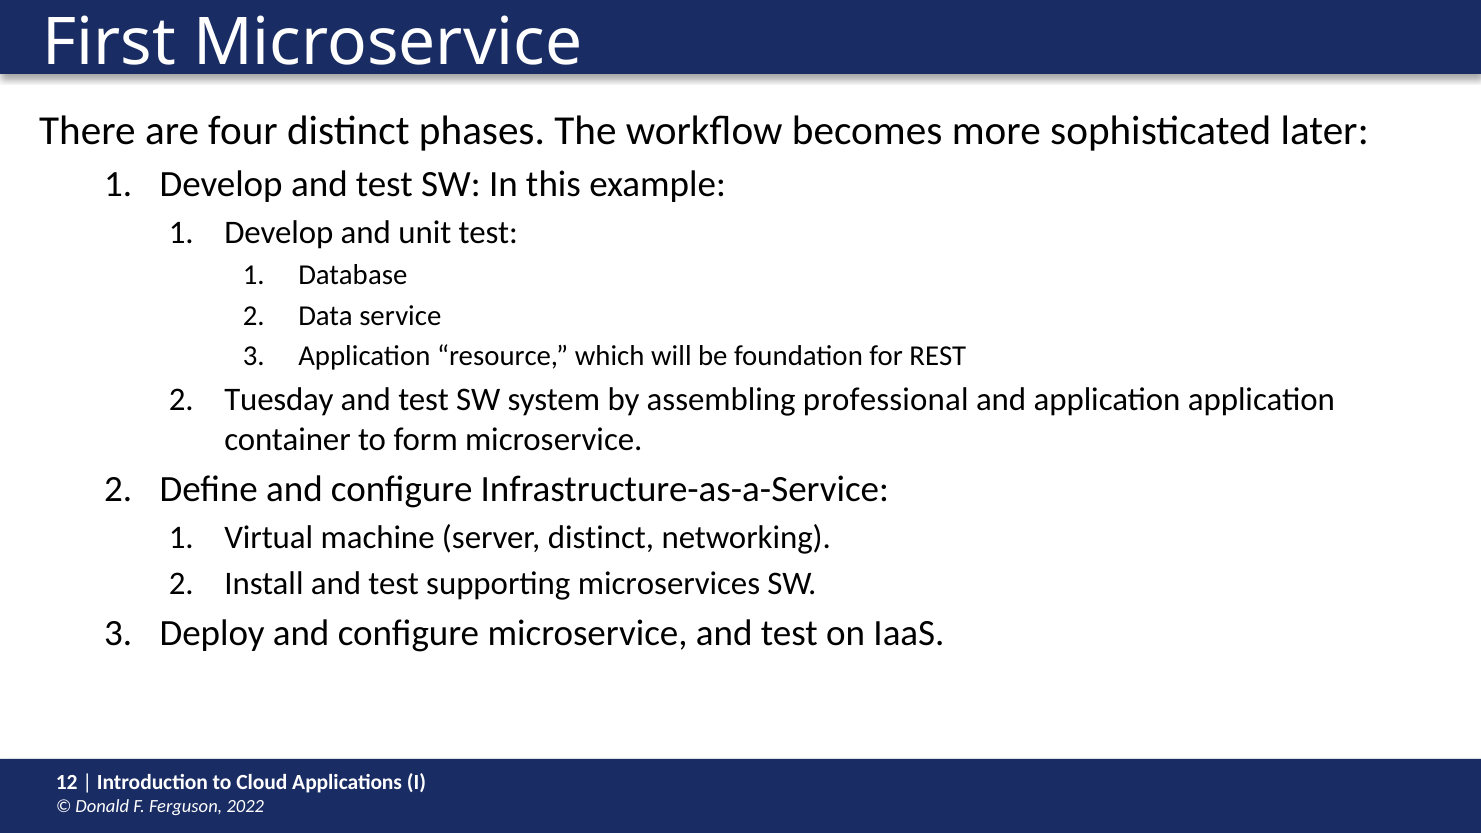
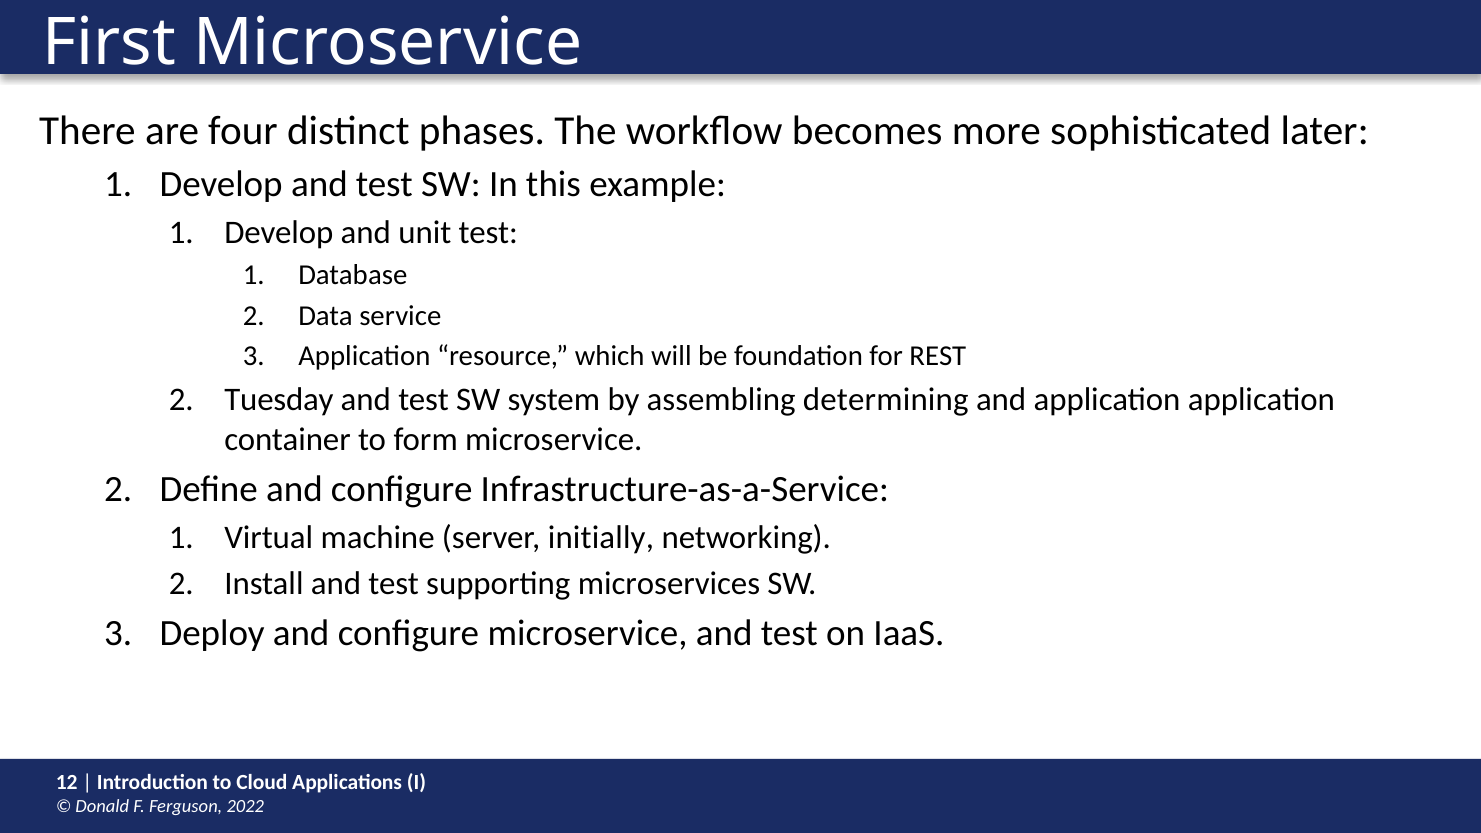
professional: professional -> determining
server distinct: distinct -> initially
